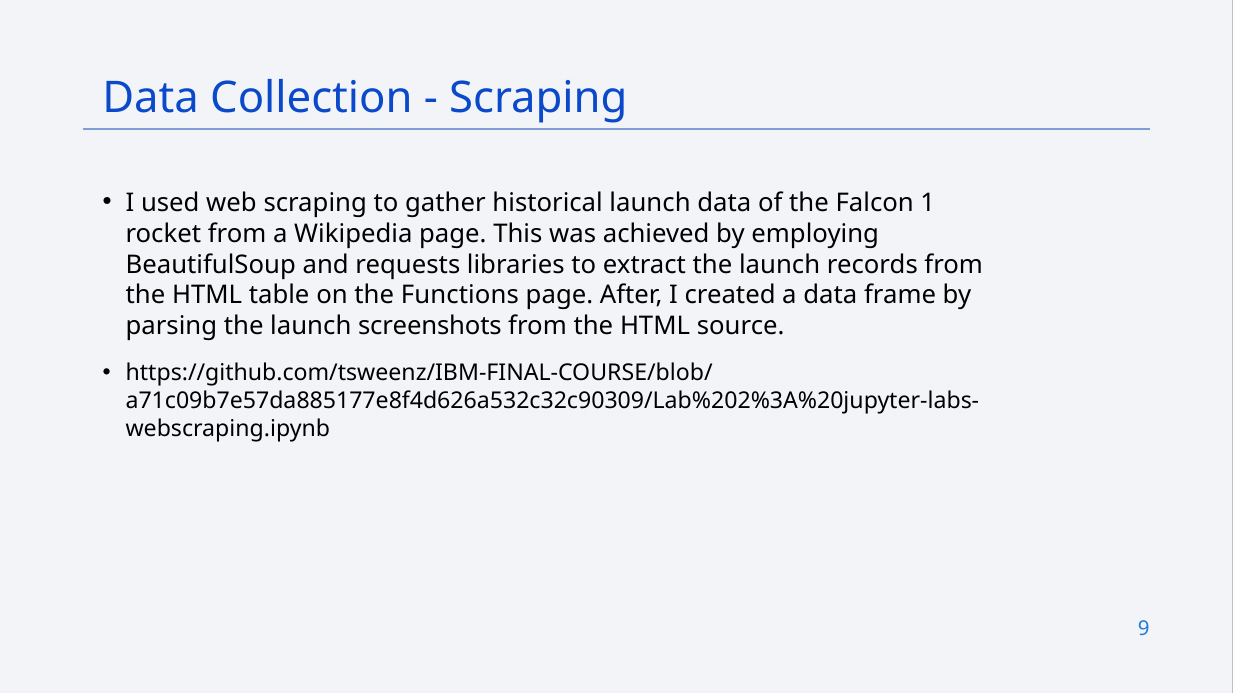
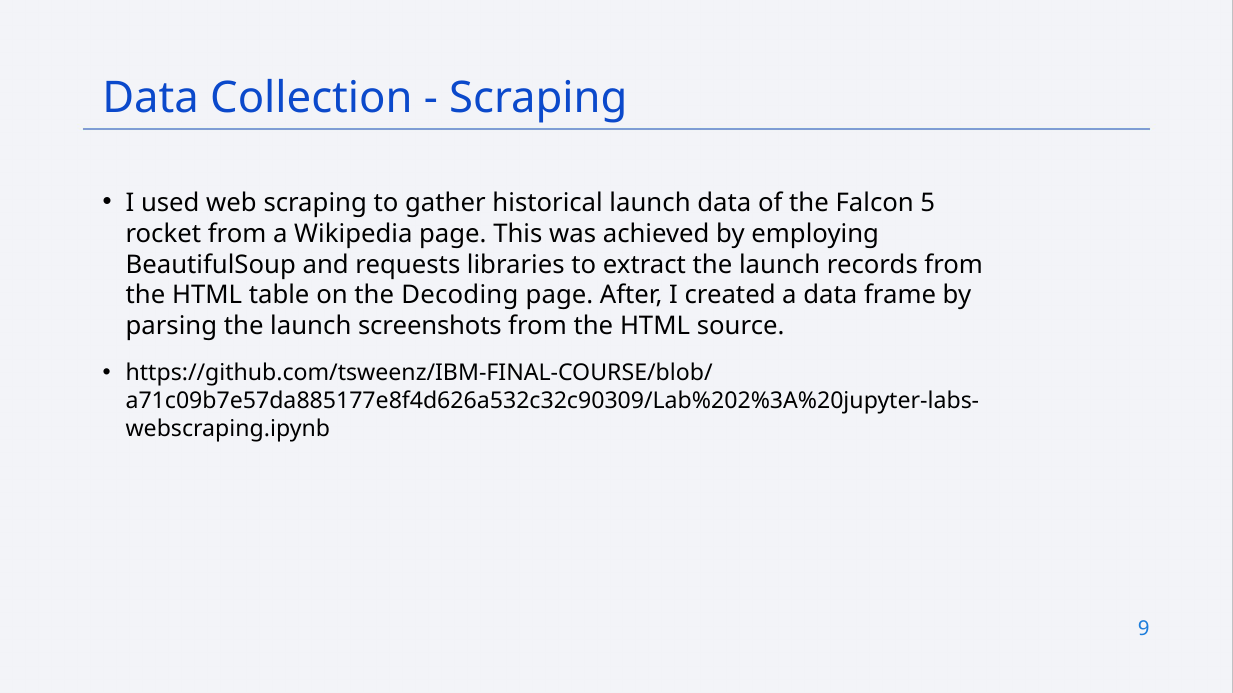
1: 1 -> 5
Functions: Functions -> Decoding
